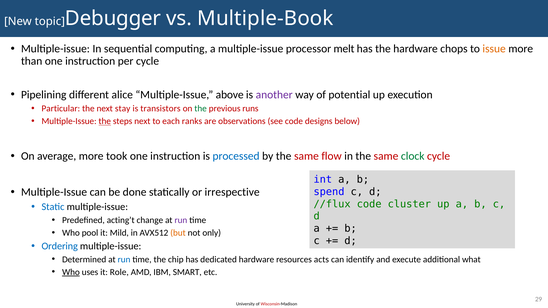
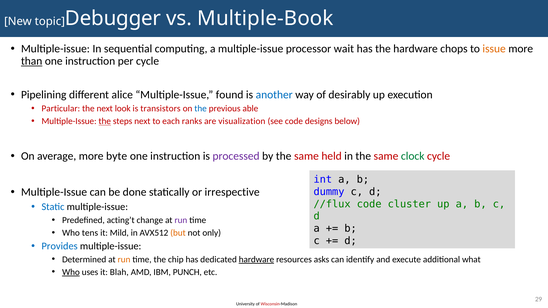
melt: melt -> wait
than underline: none -> present
above: above -> found
another colour: purple -> blue
potential: potential -> desirably
stay: stay -> look
the at (201, 109) colour: green -> blue
runs: runs -> able
observations: observations -> visualization
took: took -> byte
processed colour: blue -> purple
flow: flow -> held
spend: spend -> dummy
pool: pool -> tens
Ordering: Ordering -> Provides
run at (124, 260) colour: blue -> orange
hardware at (256, 260) underline: none -> present
acts: acts -> asks
Role: Role -> Blah
SMART: SMART -> PUNCH
